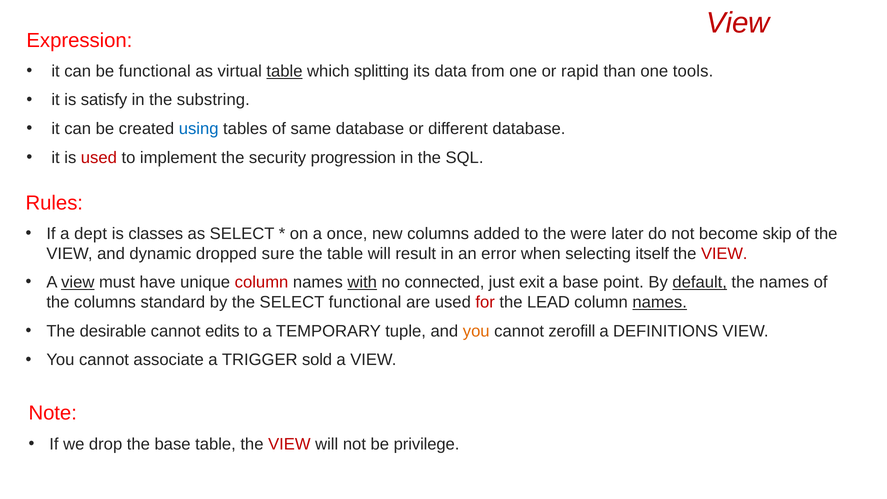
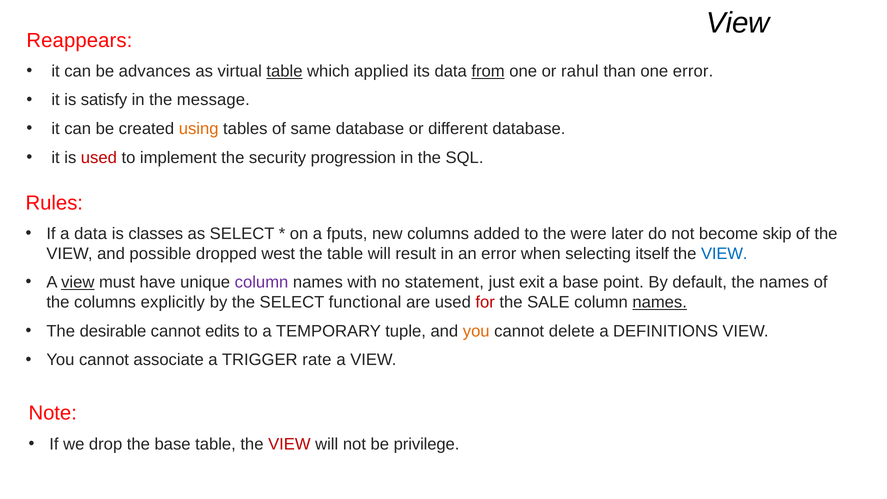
View at (738, 23) colour: red -> black
Expression: Expression -> Reappears
be functional: functional -> advances
splitting: splitting -> applied
from underline: none -> present
rapid: rapid -> rahul
one tools: tools -> error
substring: substring -> message
using colour: blue -> orange
a dept: dept -> data
once: once -> fputs
dynamic: dynamic -> possible
sure: sure -> west
VIEW at (724, 253) colour: red -> blue
column at (262, 282) colour: red -> purple
with underline: present -> none
connected: connected -> statement
default underline: present -> none
standard: standard -> explicitly
LEAD: LEAD -> SALE
zerofill: zerofill -> delete
sold: sold -> rate
